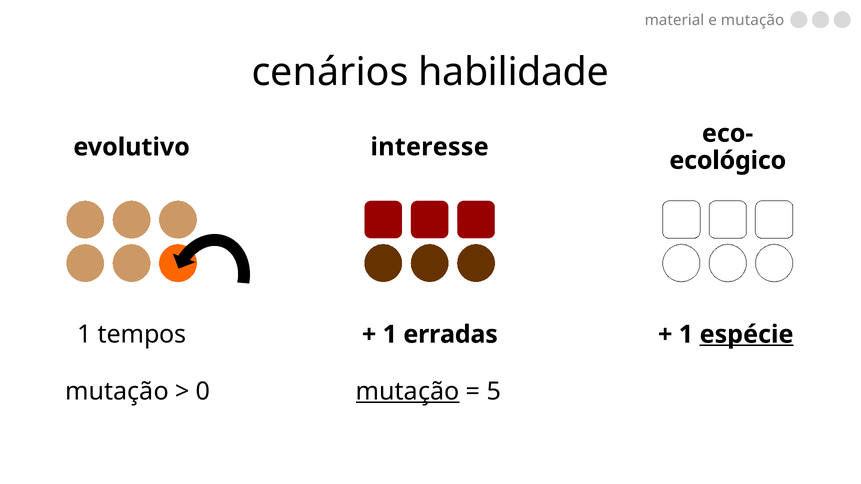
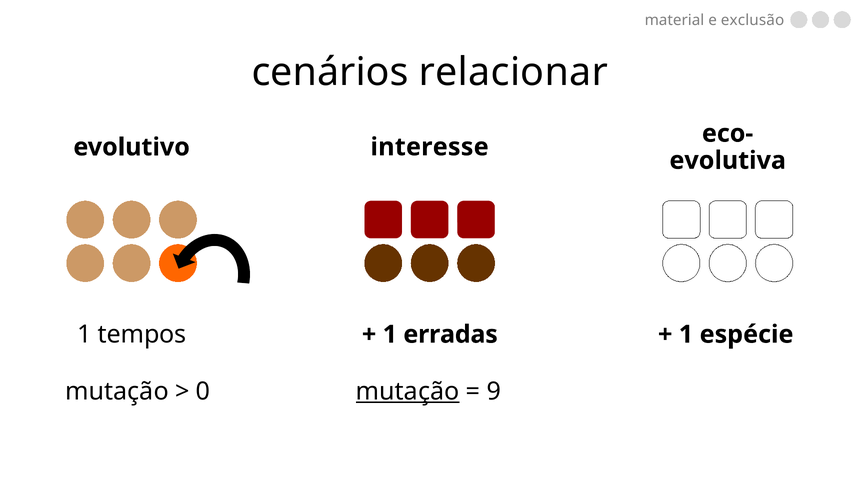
e mutação: mutação -> exclusão
habilidade: habilidade -> relacionar
ecológico: ecológico -> evolutiva
espécie underline: present -> none
5: 5 -> 9
